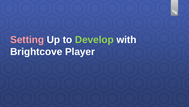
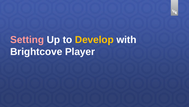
Develop colour: light green -> yellow
